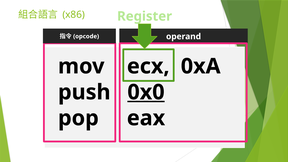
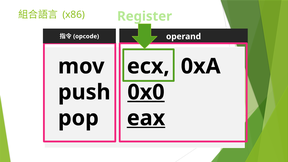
eax underline: none -> present
